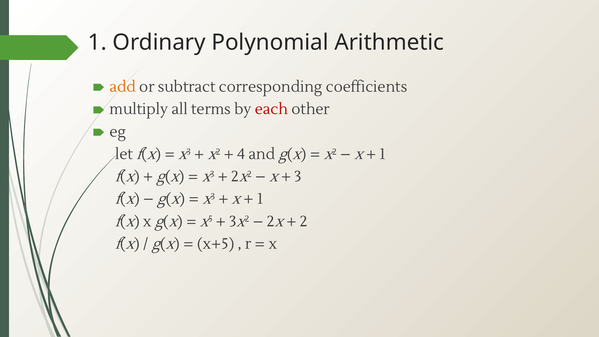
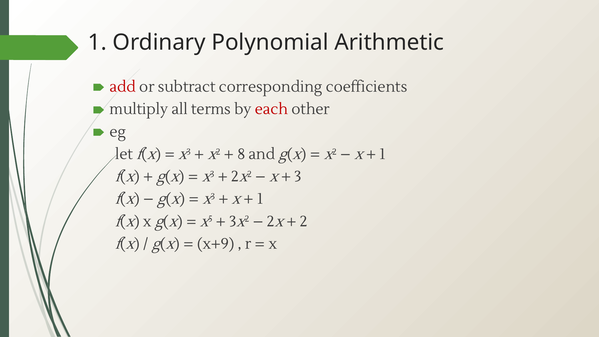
add colour: orange -> red
4: 4 -> 8
x+5: x+5 -> x+9
